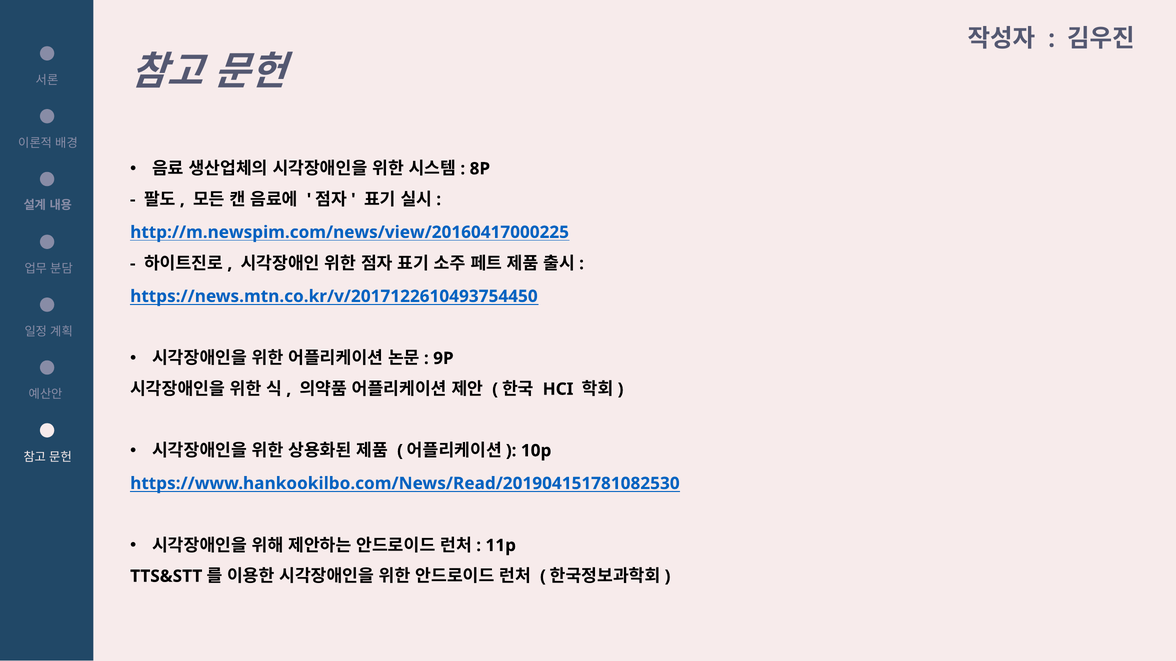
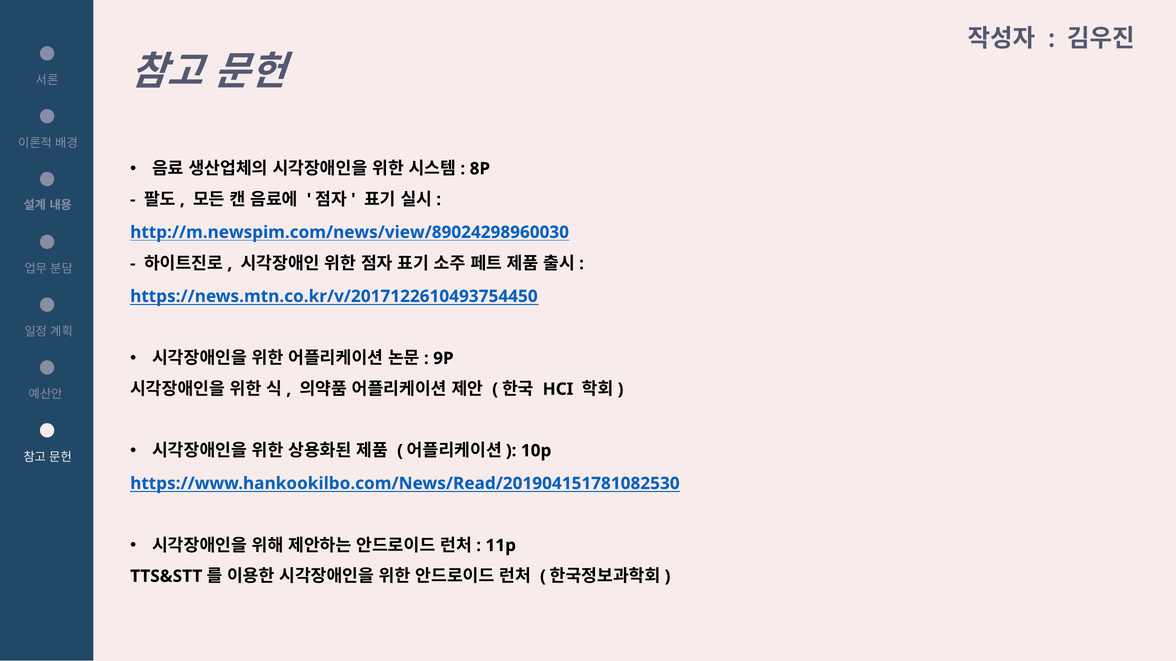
http://m.newspim.com/news/view/20160417000225: http://m.newspim.com/news/view/20160417000225 -> http://m.newspim.com/news/view/89024298960030
